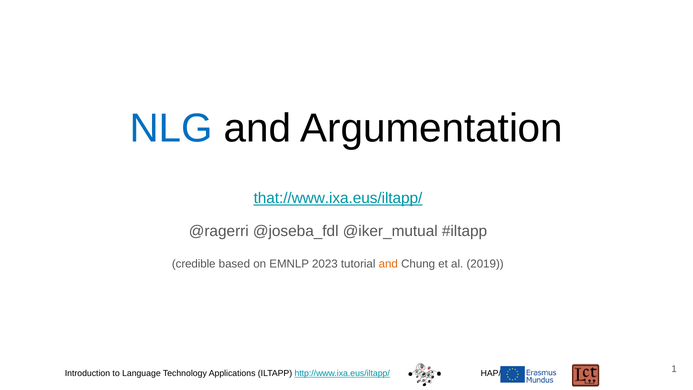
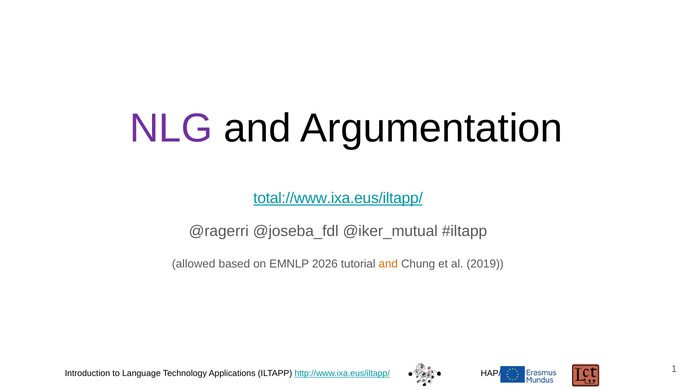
NLG colour: blue -> purple
that://www.ixa.eus/iltapp/: that://www.ixa.eus/iltapp/ -> total://www.ixa.eus/iltapp/
credible: credible -> allowed
2023: 2023 -> 2026
